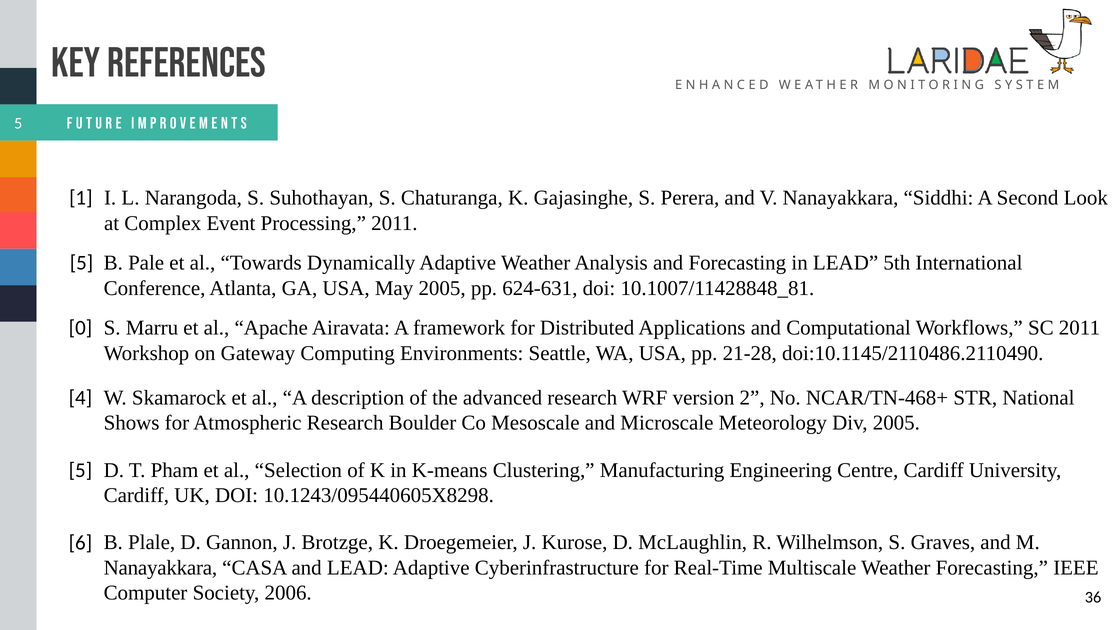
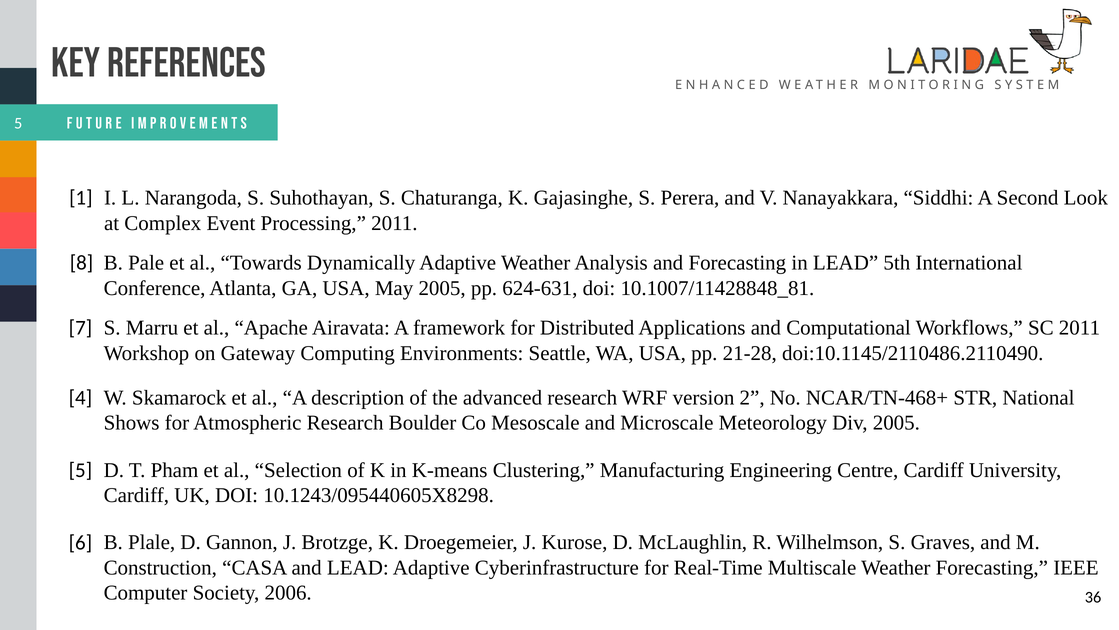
5 at (82, 263): 5 -> 8
0: 0 -> 7
Nanayakkara at (160, 567): Nanayakkara -> Construction
